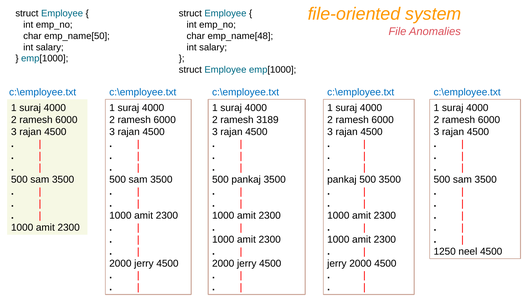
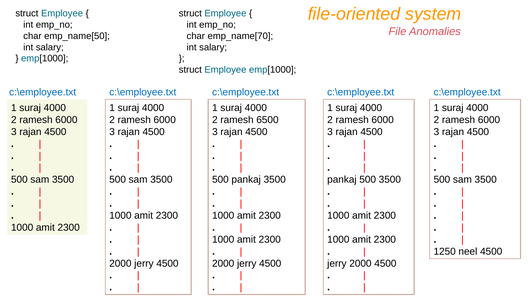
emp_name[48: emp_name[48 -> emp_name[70
3189: 3189 -> 6500
